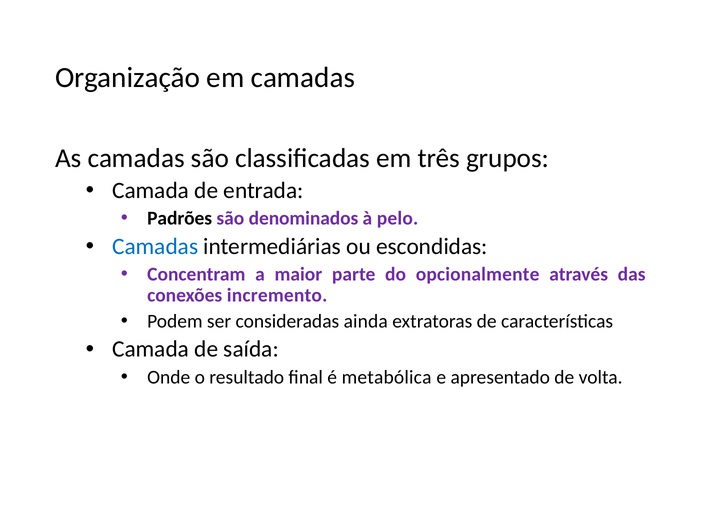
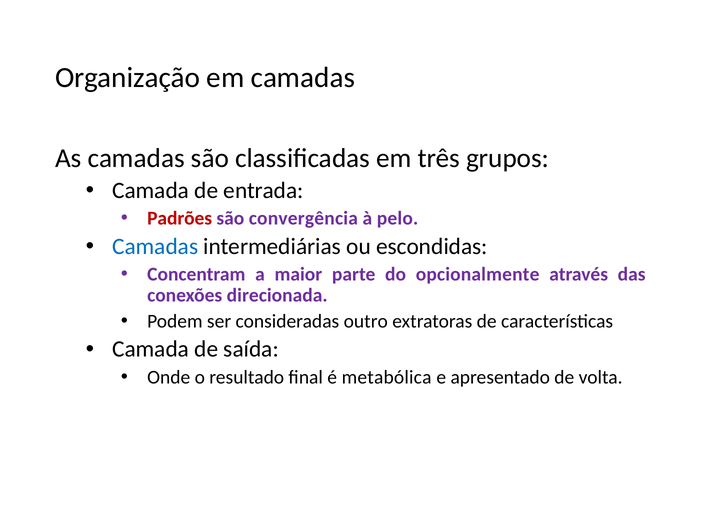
Padrões colour: black -> red
denominados: denominados -> convergência
incremento: incremento -> direcionada
ainda: ainda -> outro
